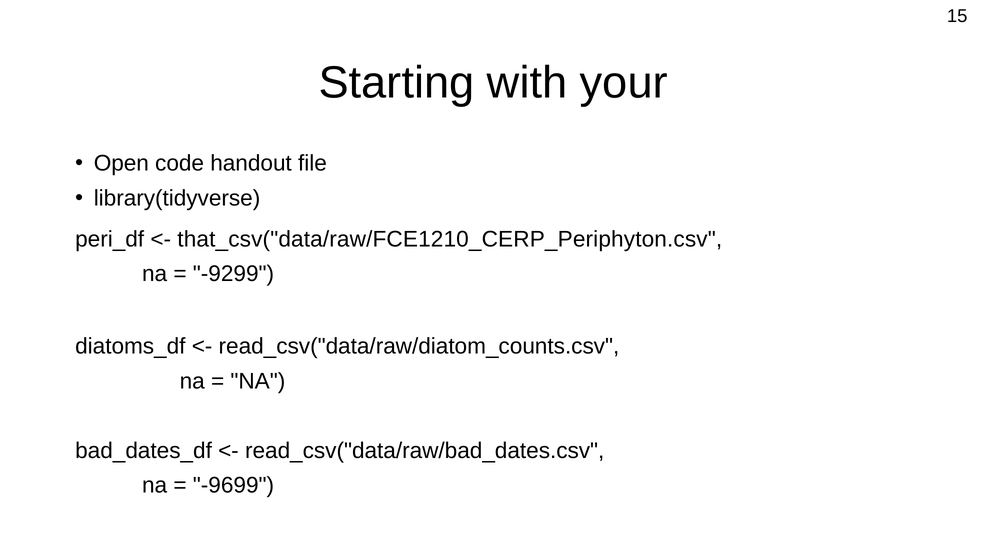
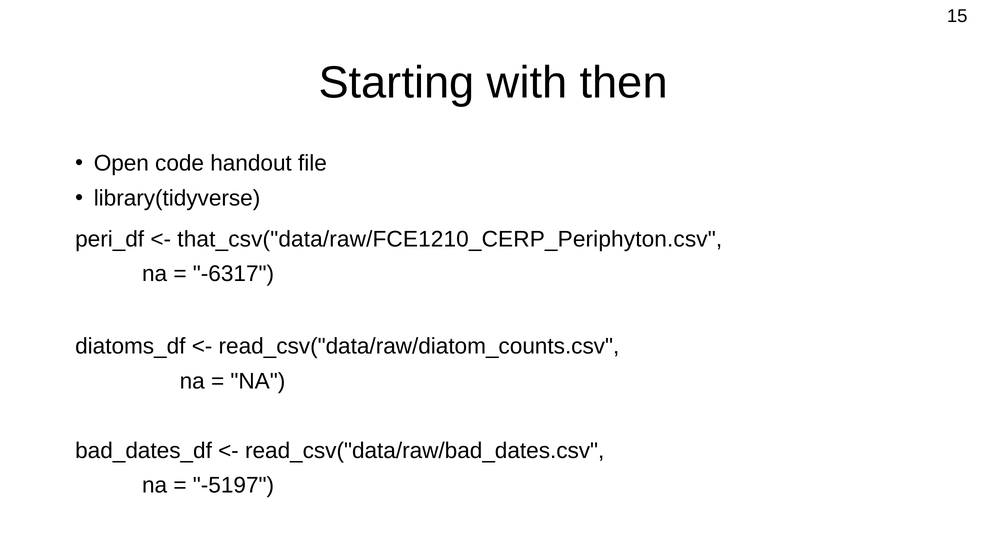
your: your -> then
-9299: -9299 -> -6317
-9699: -9699 -> -5197
